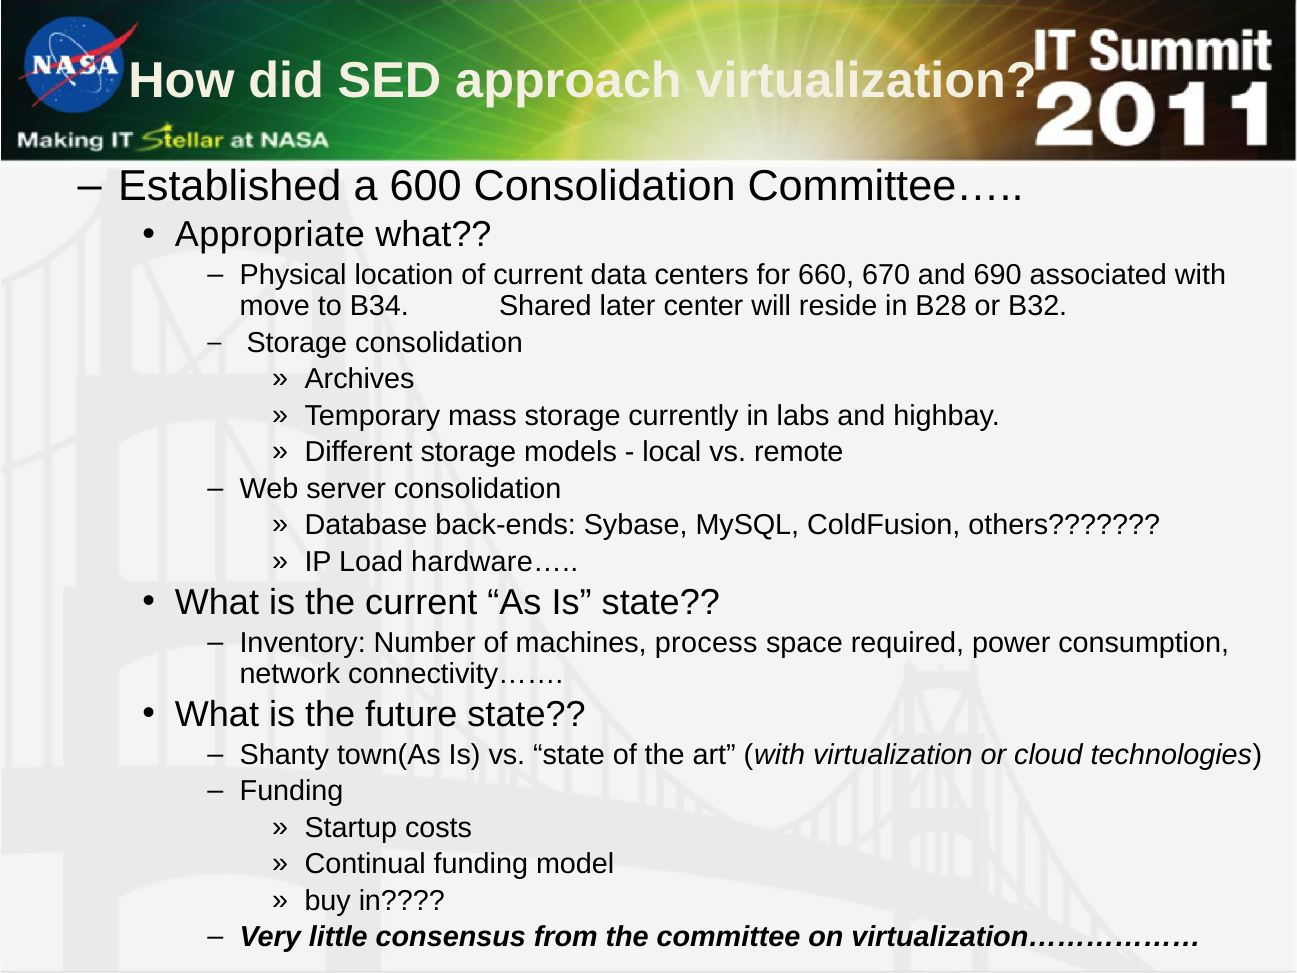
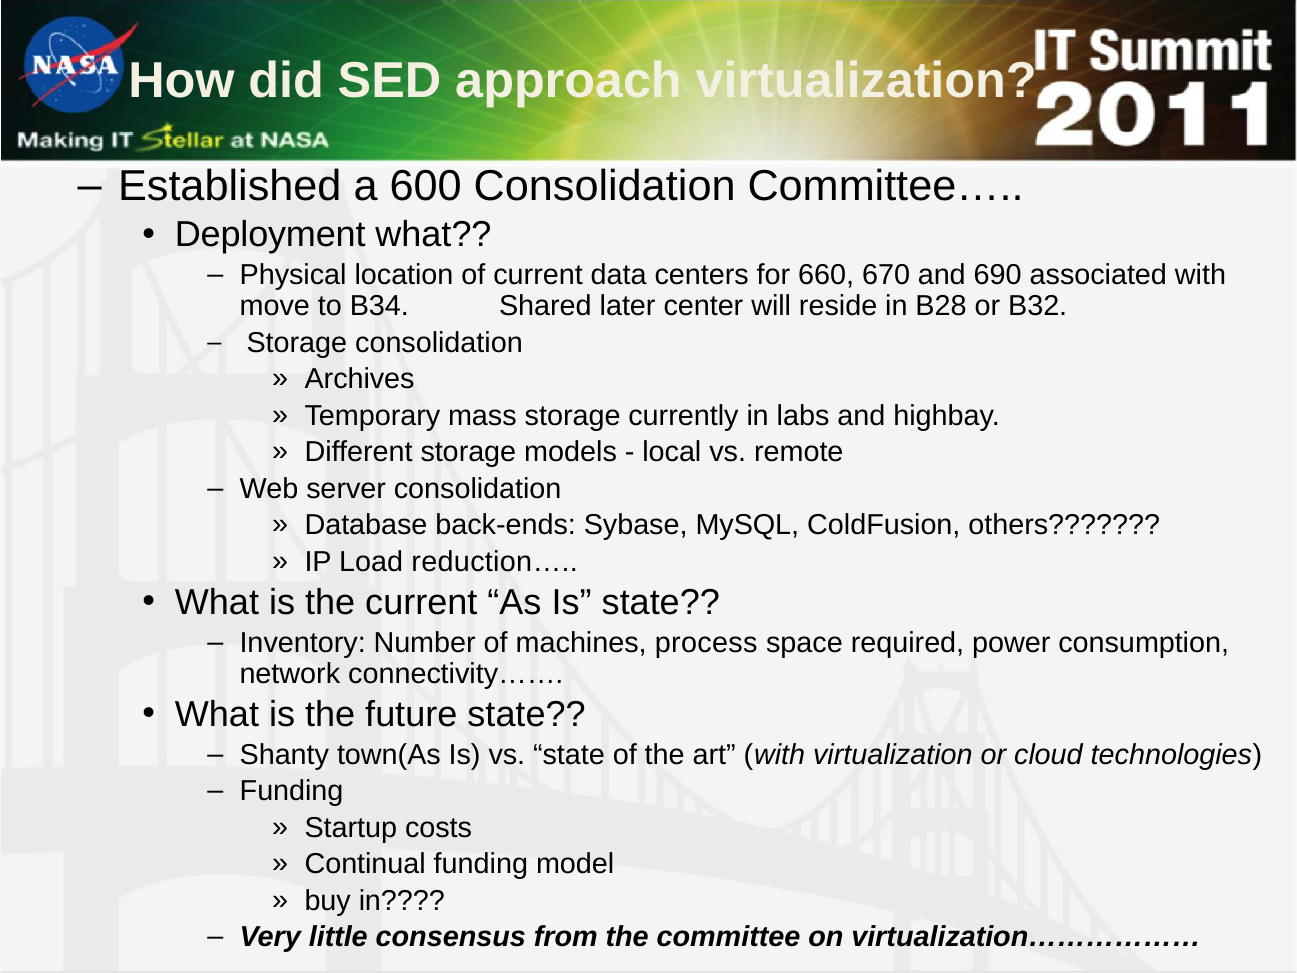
Appropriate: Appropriate -> Deployment
hardware…: hardware… -> reduction…
